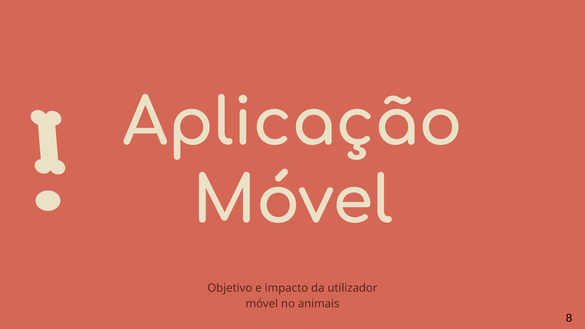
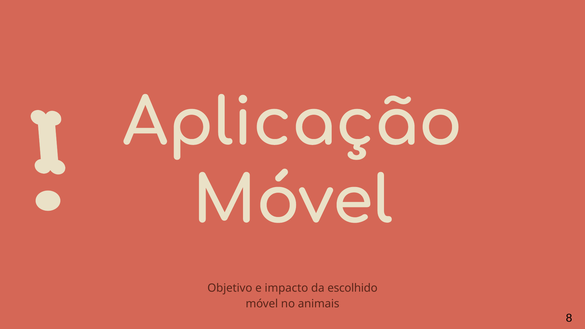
utilizador: utilizador -> escolhido
